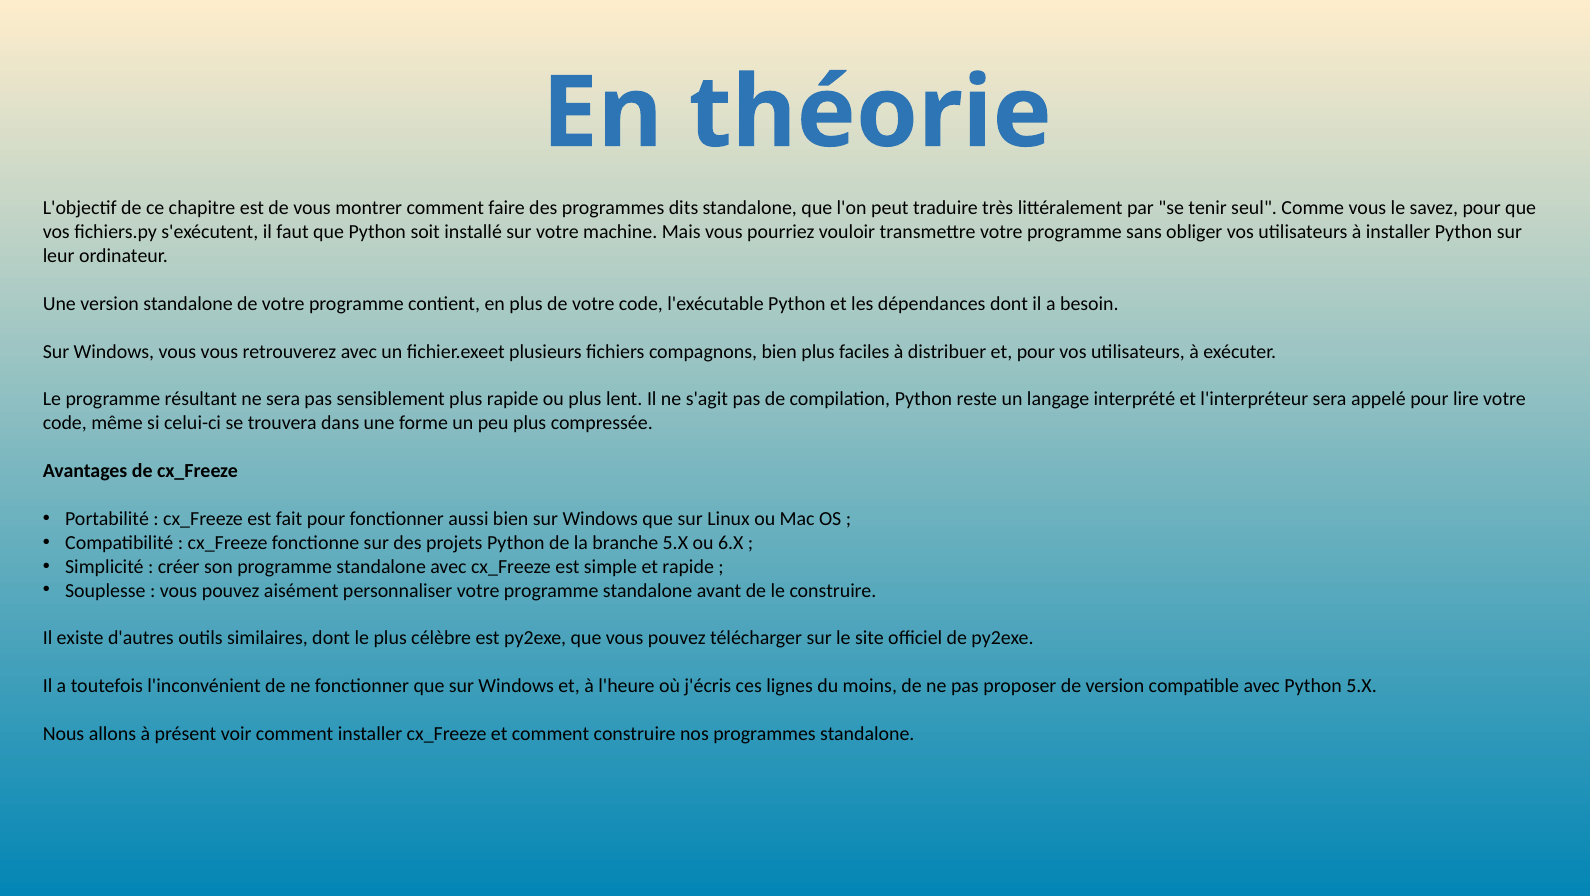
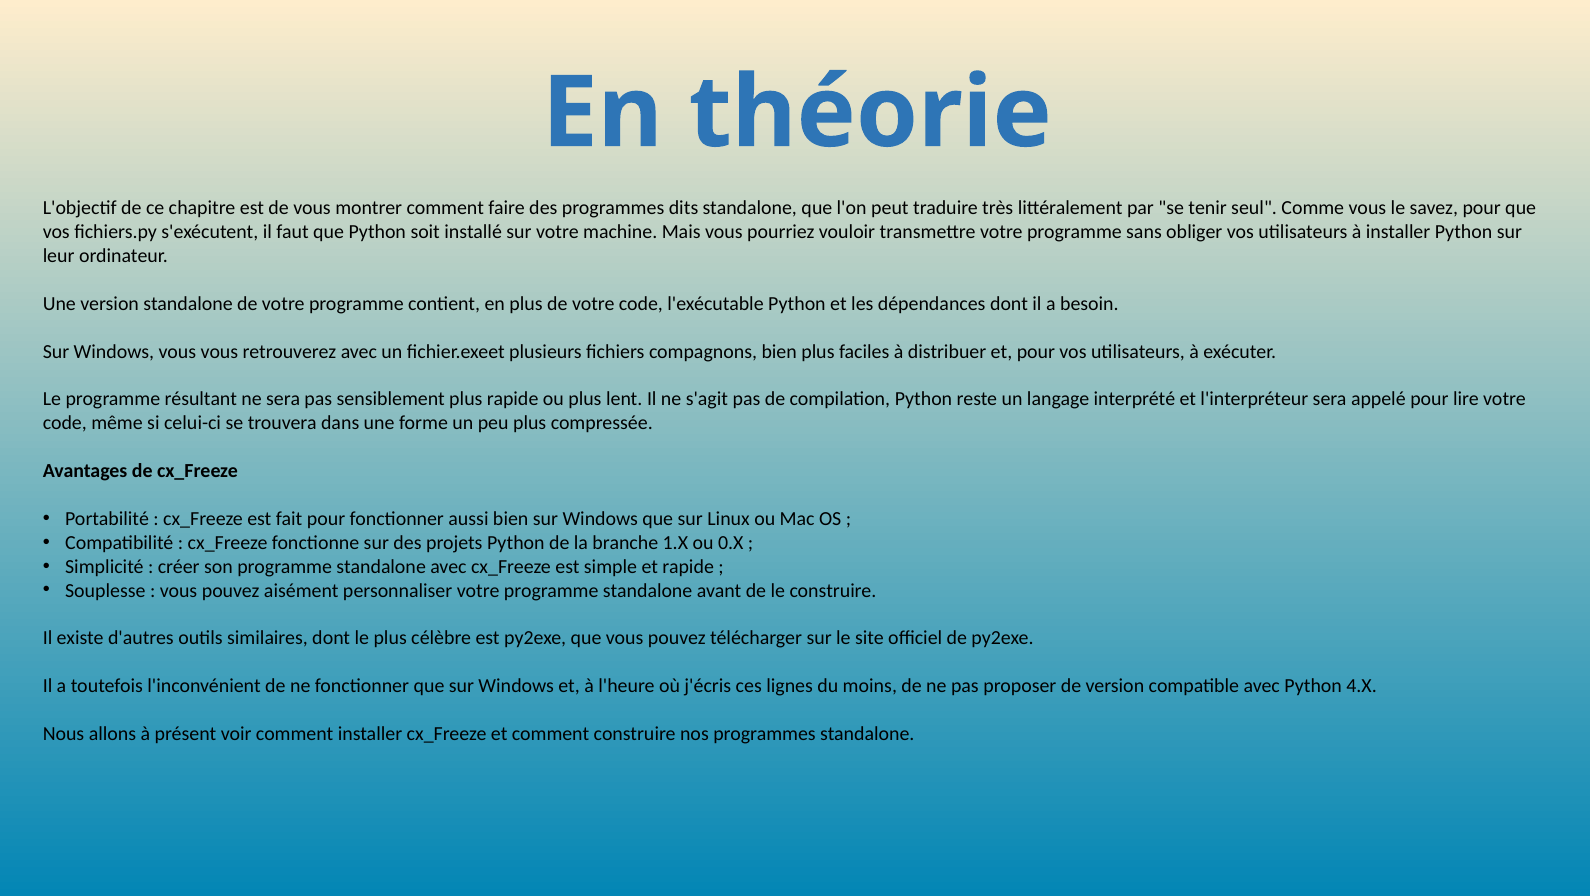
branche 5.X: 5.X -> 1.X
6.X: 6.X -> 0.X
Python 5.X: 5.X -> 4.X
